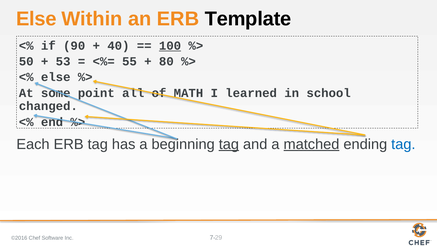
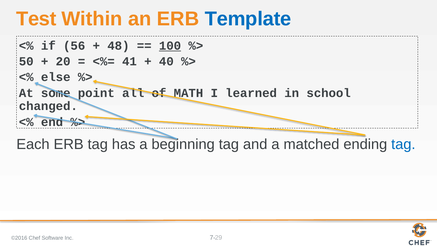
Else at (36, 19): Else -> Test
Template colour: black -> blue
90: 90 -> 56
40: 40 -> 48
53: 53 -> 20
55: 55 -> 41
80: 80 -> 40
tag at (229, 144) underline: present -> none
matched underline: present -> none
